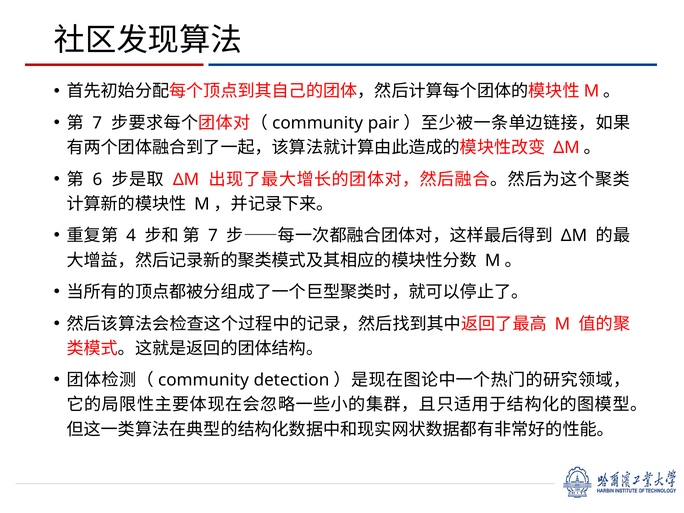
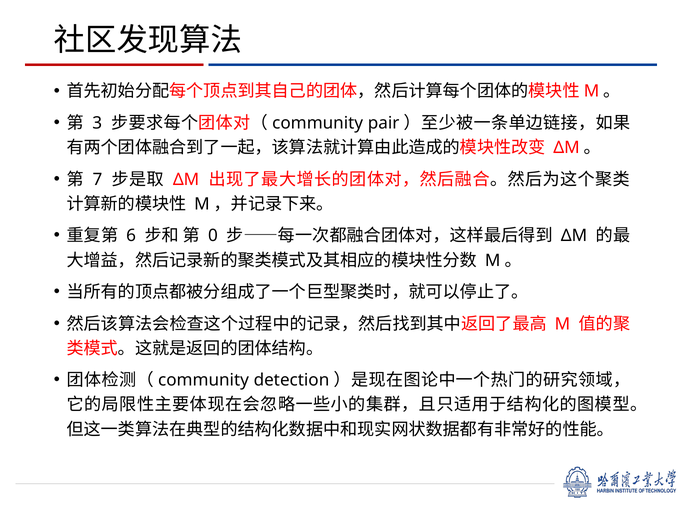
7 at (97, 123): 7 -> 3
6: 6 -> 7
4: 4 -> 6
7 at (213, 236): 7 -> 0
